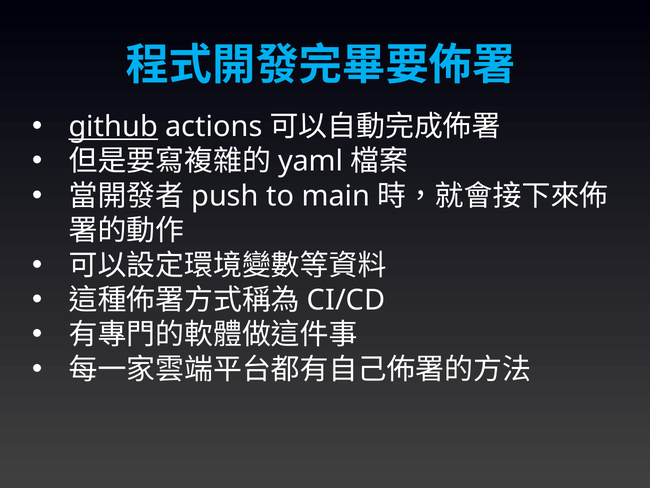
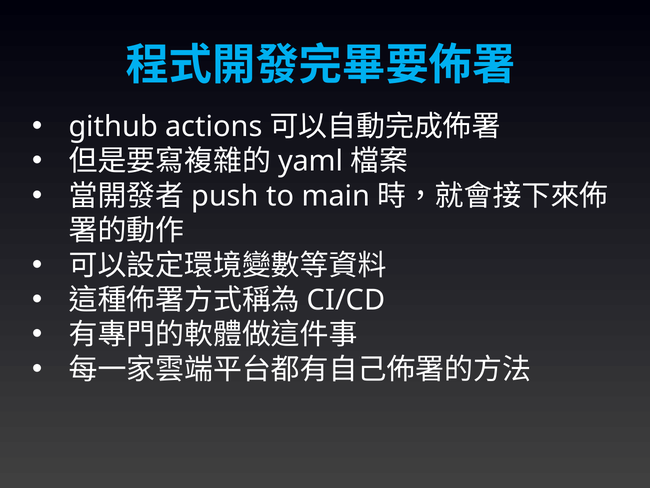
github underline: present -> none
